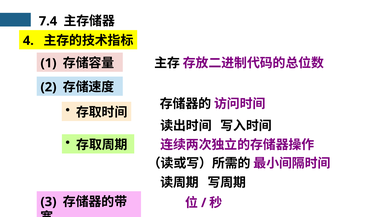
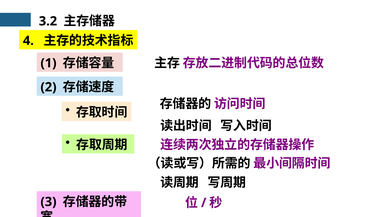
7.4: 7.4 -> 3.2
